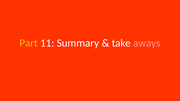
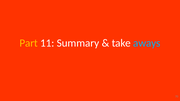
aways colour: pink -> light blue
